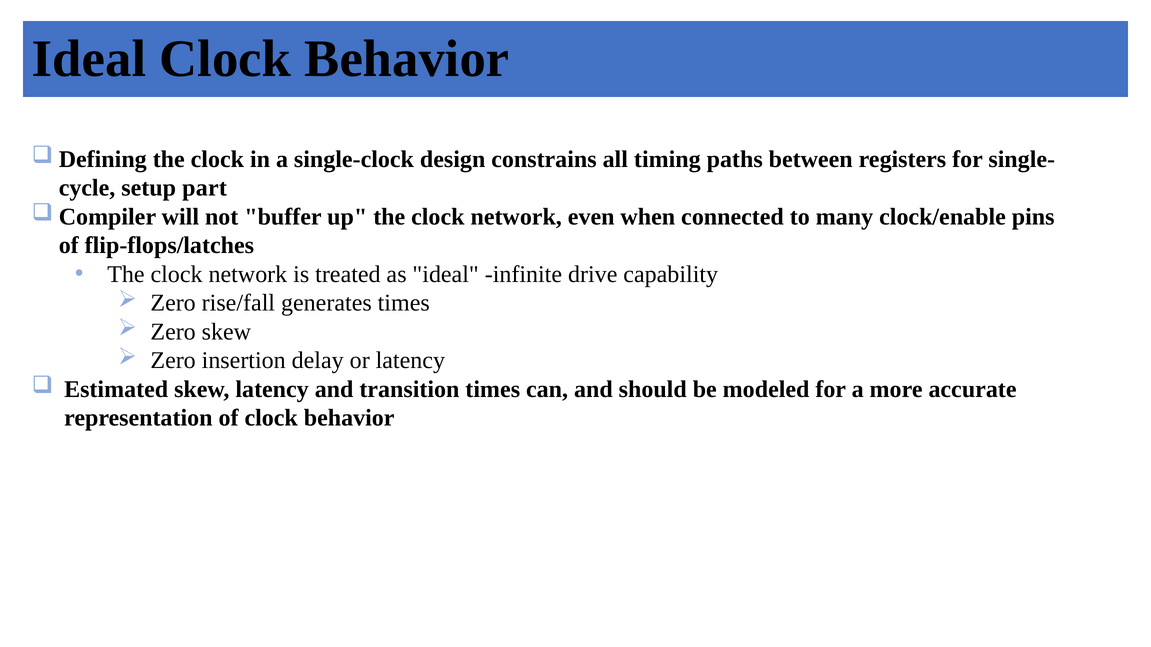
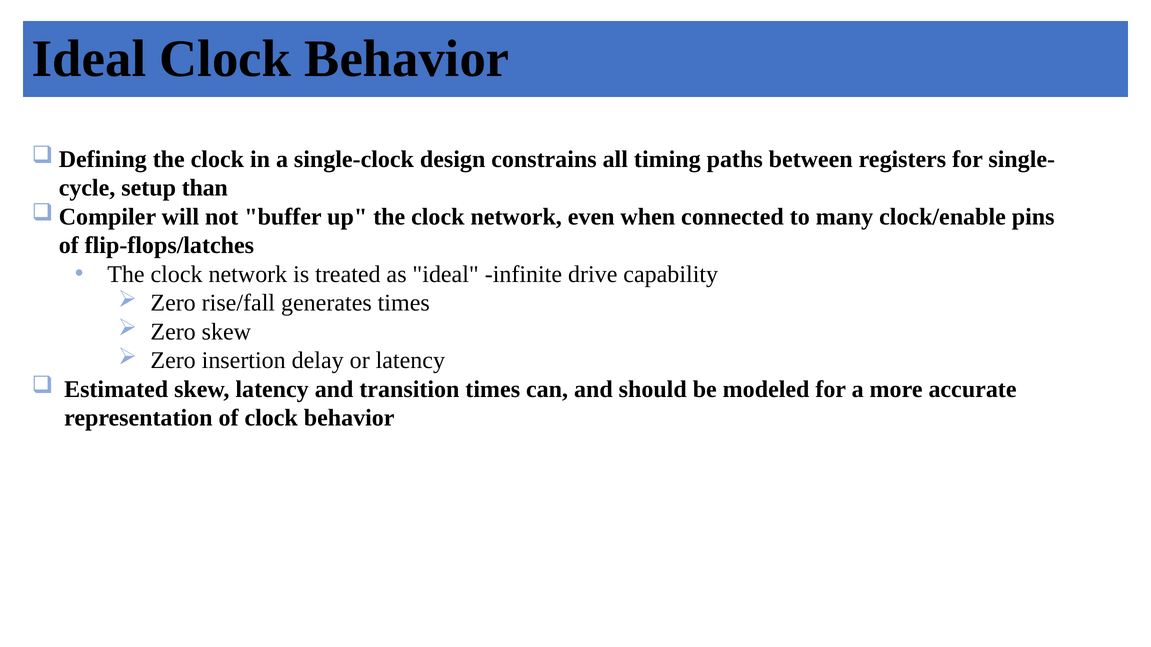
part: part -> than
